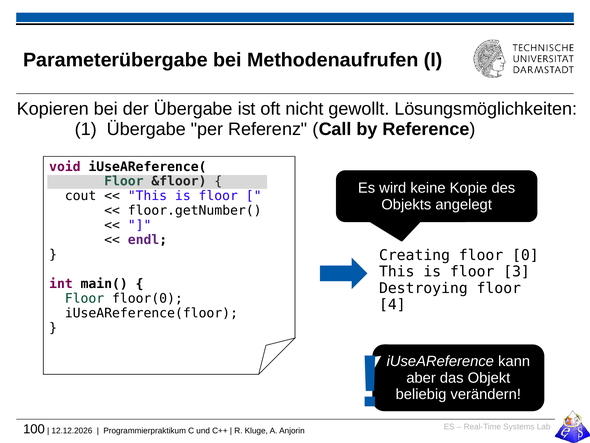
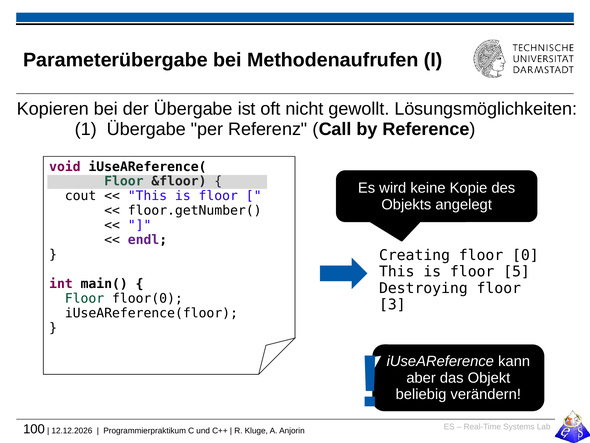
3: 3 -> 5
4: 4 -> 3
